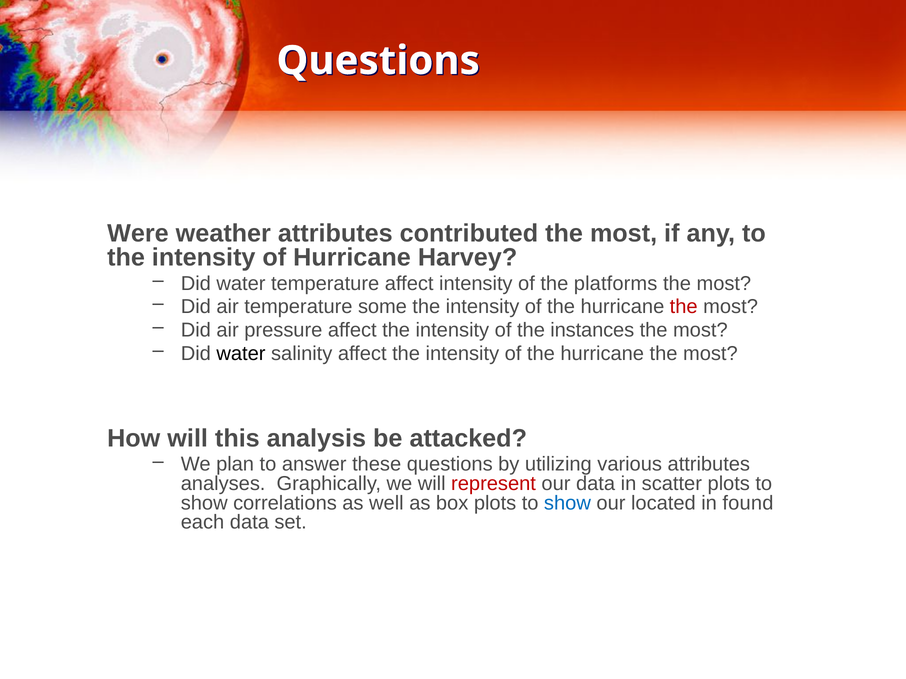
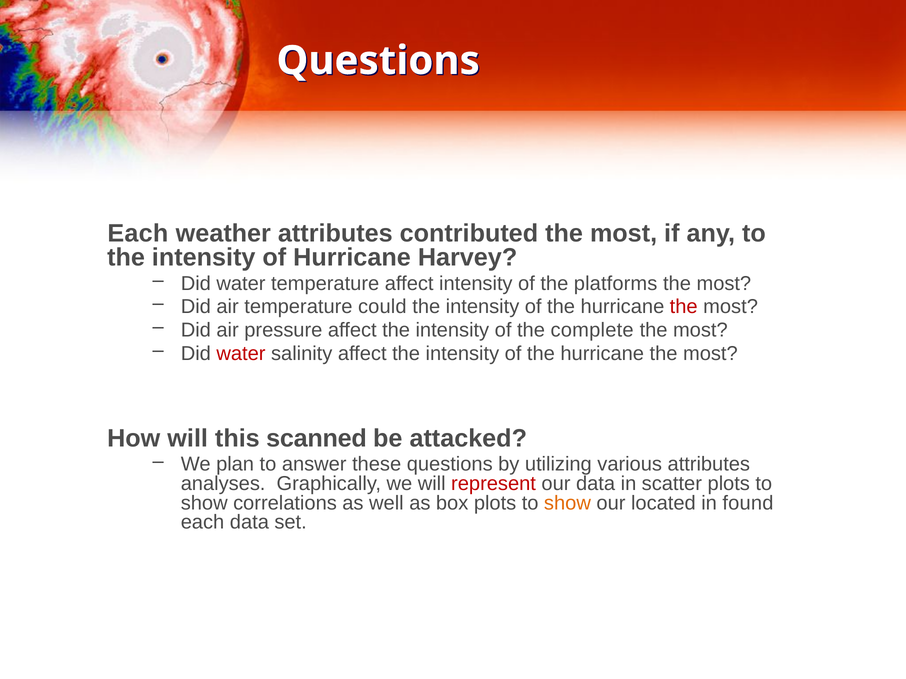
Were at (138, 233): Were -> Each
some: some -> could
instances: instances -> complete
water at (241, 354) colour: black -> red
analysis: analysis -> scanned
show at (567, 503) colour: blue -> orange
